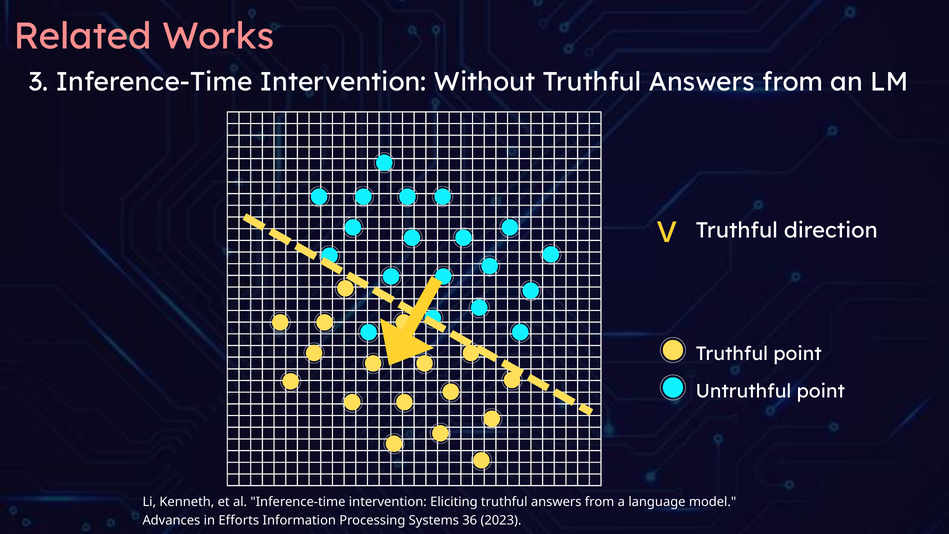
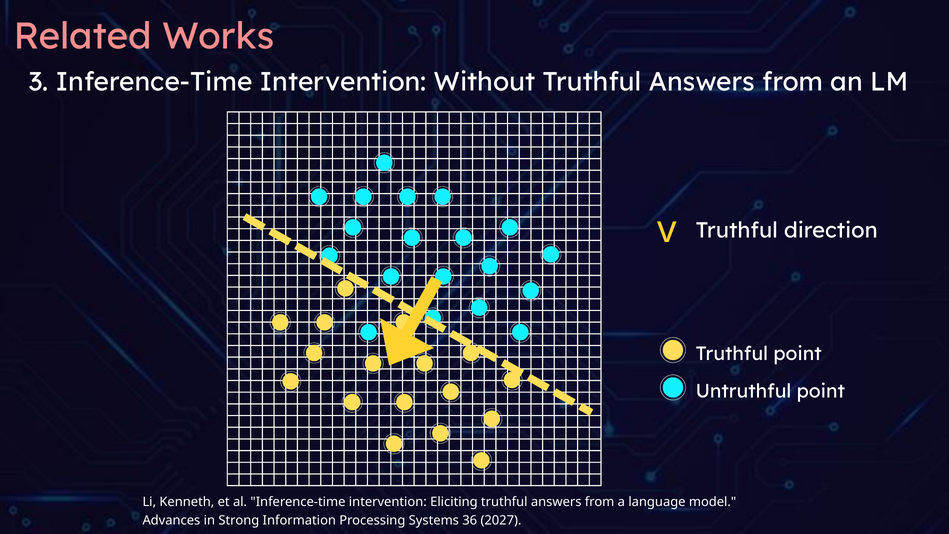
Efforts: Efforts -> Strong
2023: 2023 -> 2027
